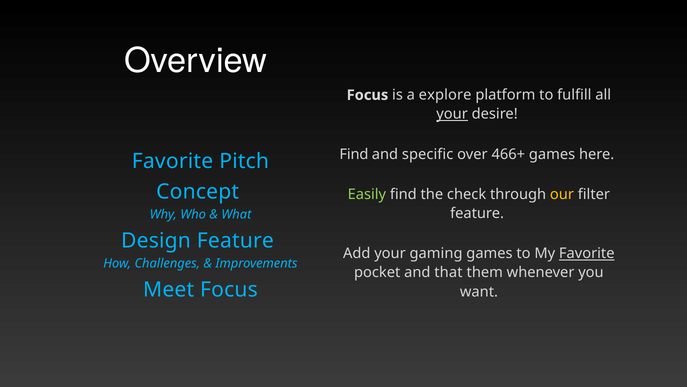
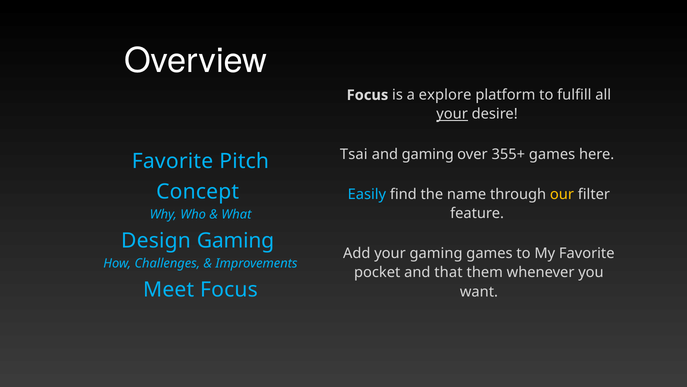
Find at (354, 154): Find -> Tsai
and specific: specific -> gaming
466+: 466+ -> 355+
Easily colour: light green -> light blue
check: check -> name
Design Feature: Feature -> Gaming
Favorite at (587, 253) underline: present -> none
